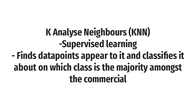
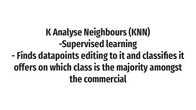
appear: appear -> editing
about: about -> offers
